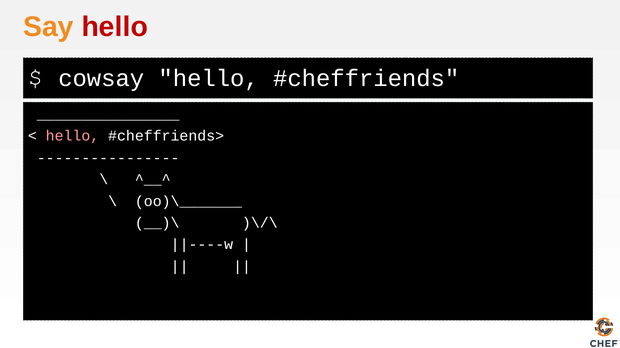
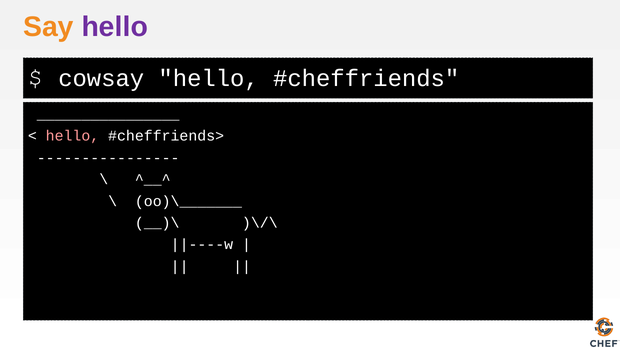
hello at (115, 27) colour: red -> purple
